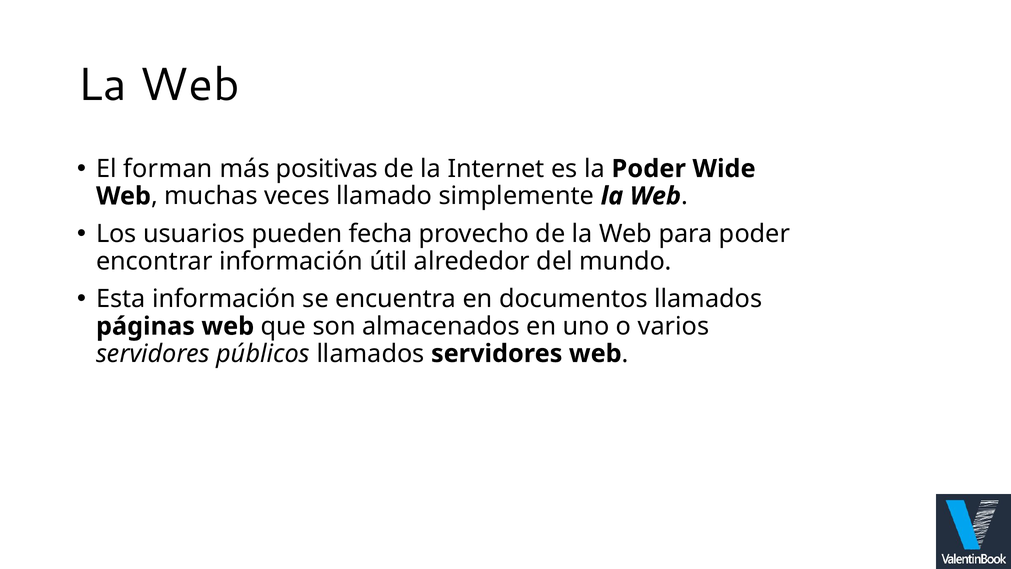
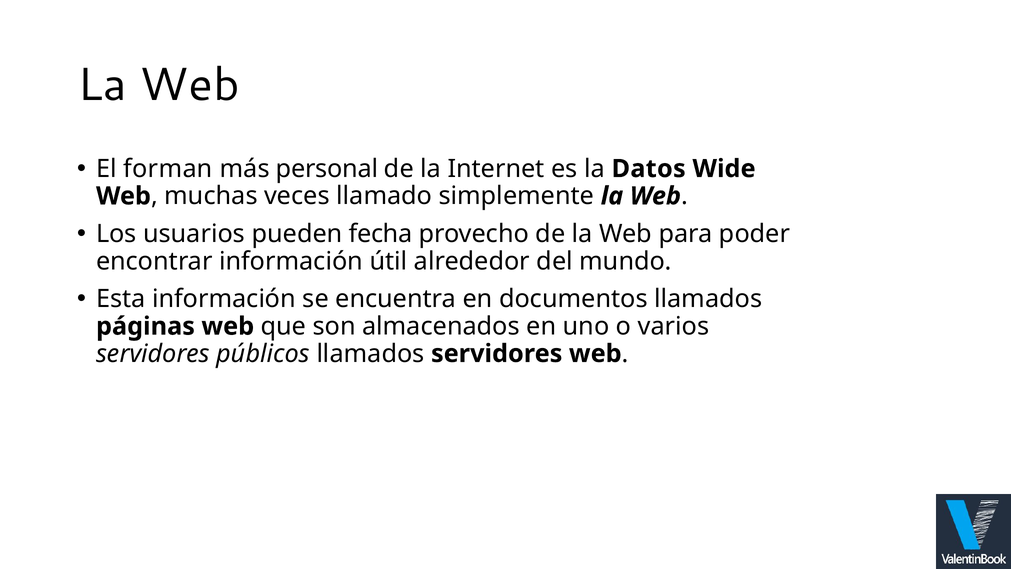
positivas: positivas -> personal
la Poder: Poder -> Datos
